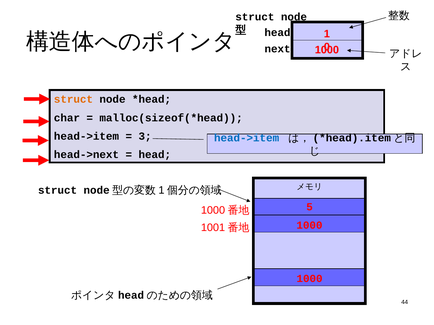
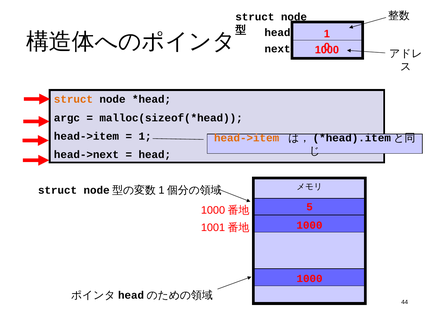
char: char -> argc
3 at (145, 136): 3 -> 1
head->item at (247, 138) colour: blue -> orange
